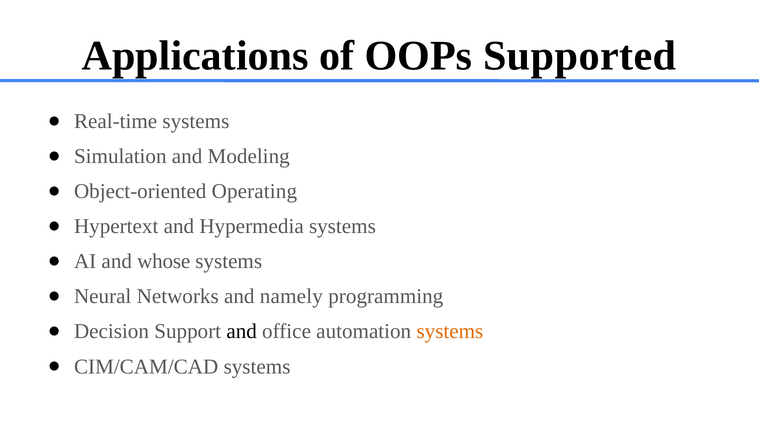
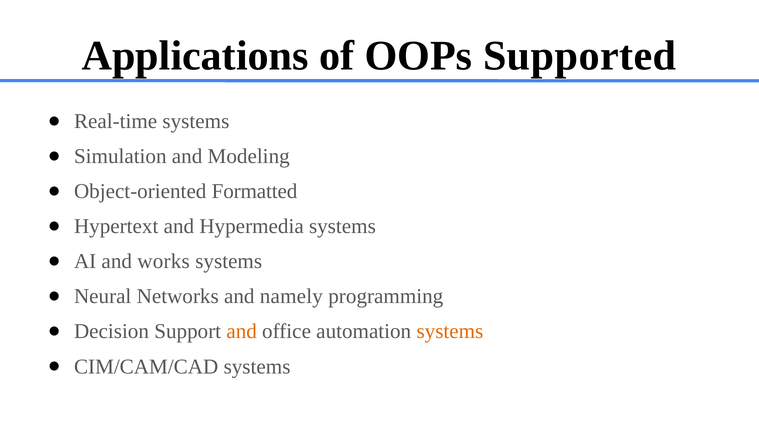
Operating: Operating -> Formatted
whose: whose -> works
and at (242, 331) colour: black -> orange
